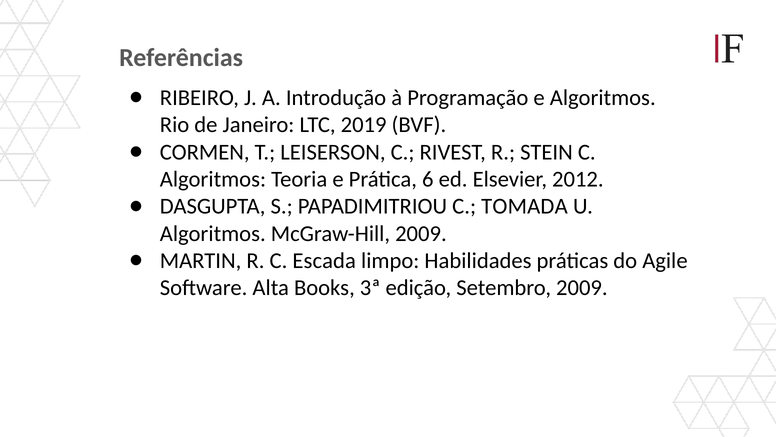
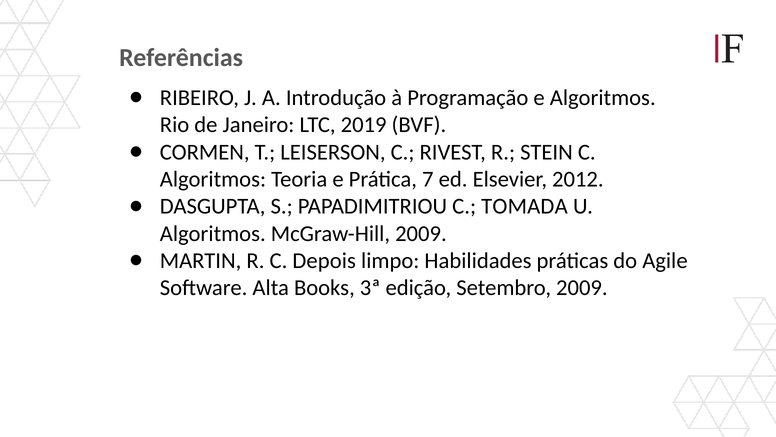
6: 6 -> 7
Escada: Escada -> Depois
